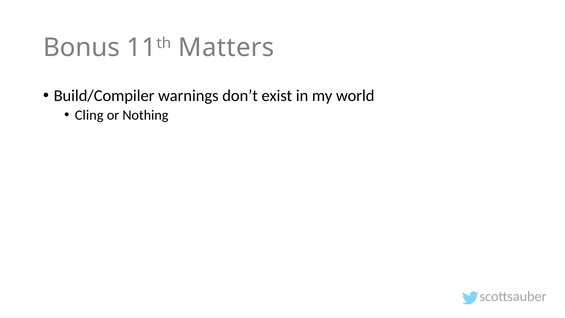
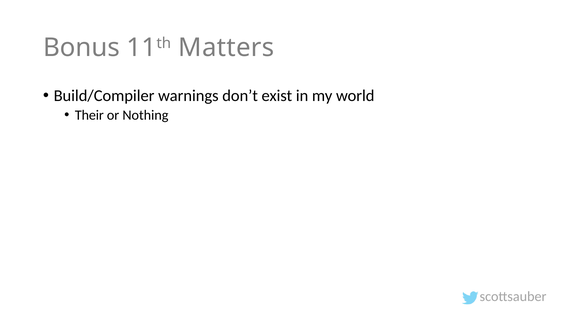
Cling: Cling -> Their
